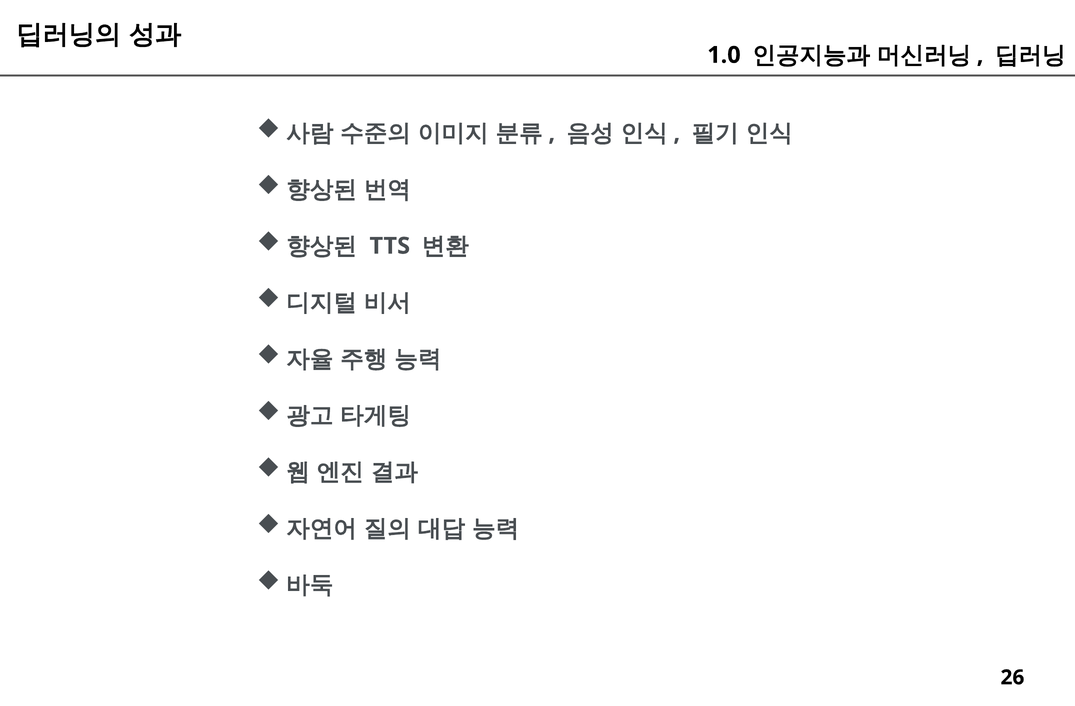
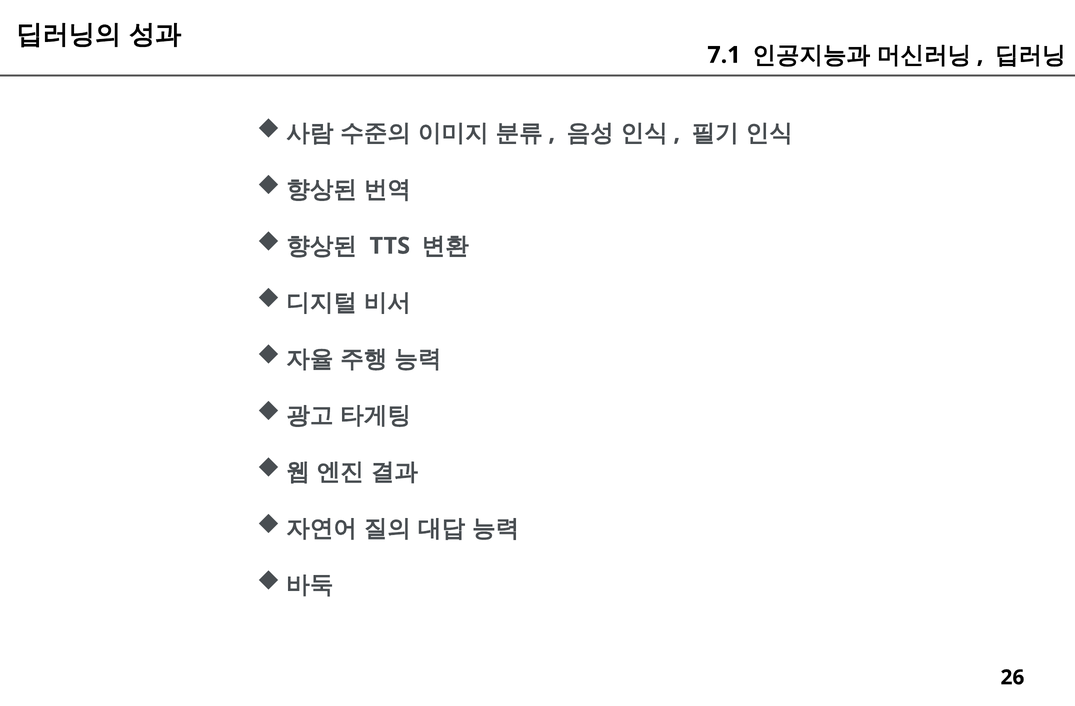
1.0: 1.0 -> 7.1
